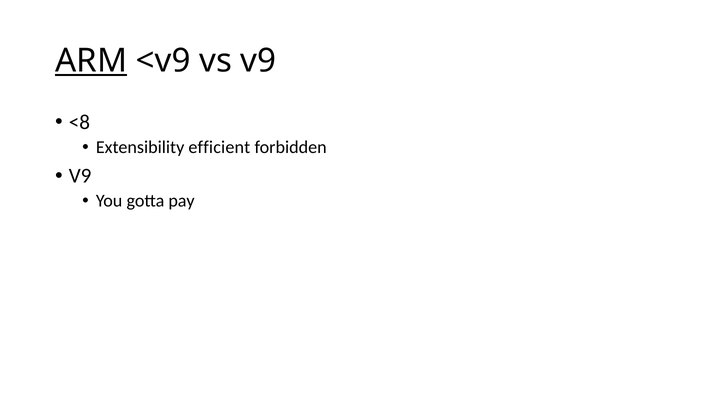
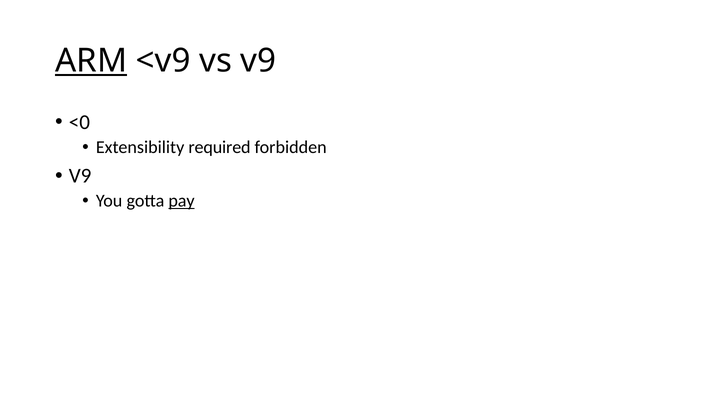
<8: <8 -> <0
efficient: efficient -> required
pay underline: none -> present
